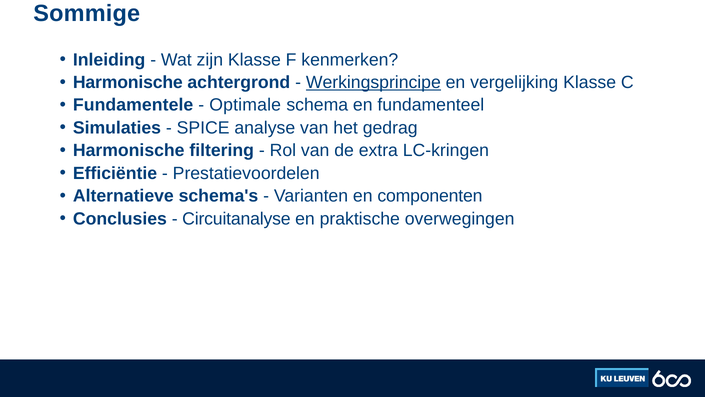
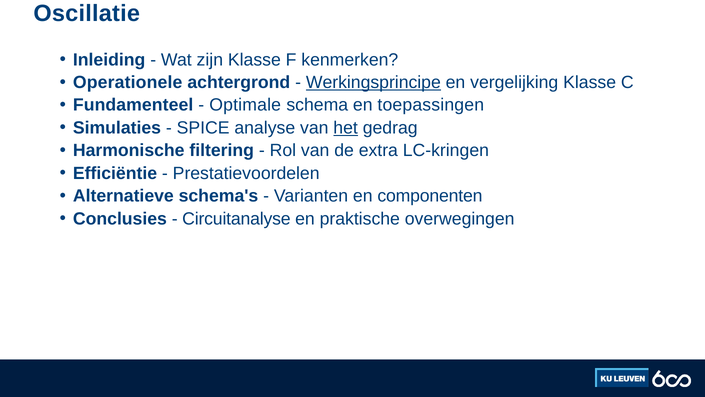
Sommige: Sommige -> Oscillatie
Harmonische at (128, 82): Harmonische -> Operationele
Fundamentele: Fundamentele -> Fundamenteel
fundamenteel: fundamenteel -> toepassingen
het underline: none -> present
